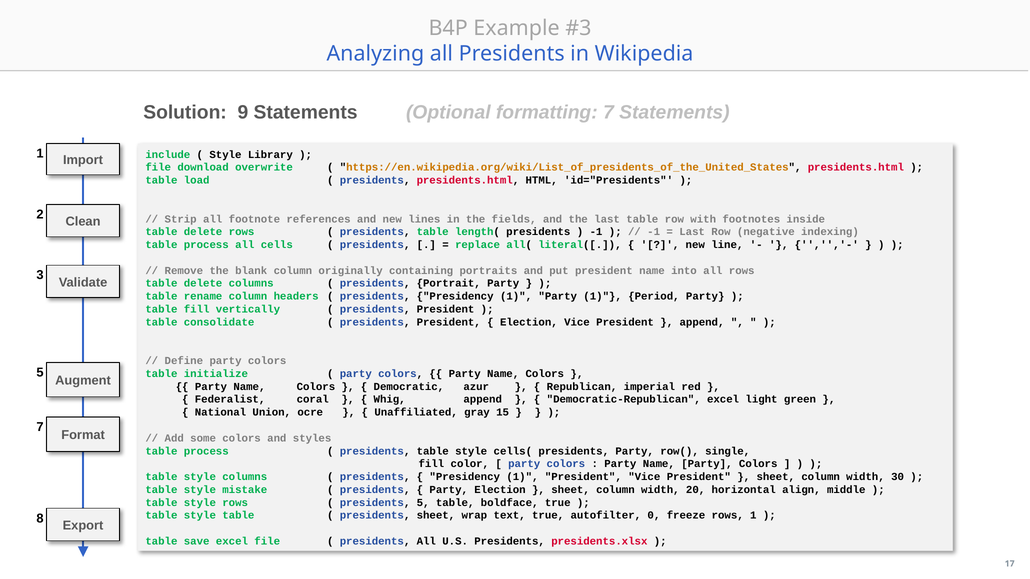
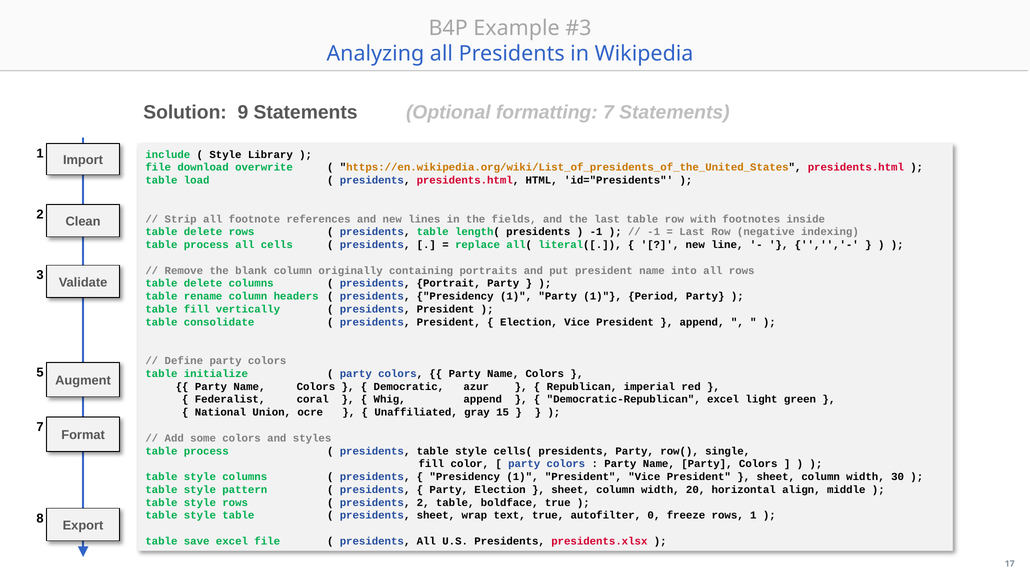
mistake: mistake -> pattern
presidents 5: 5 -> 2
